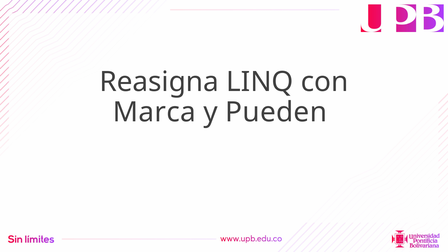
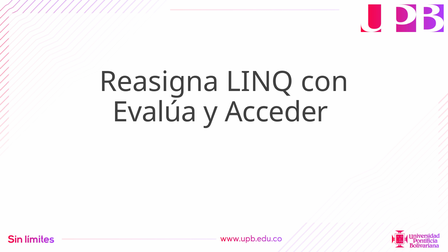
Marca: Marca -> Evalúa
Pueden: Pueden -> Acceder
